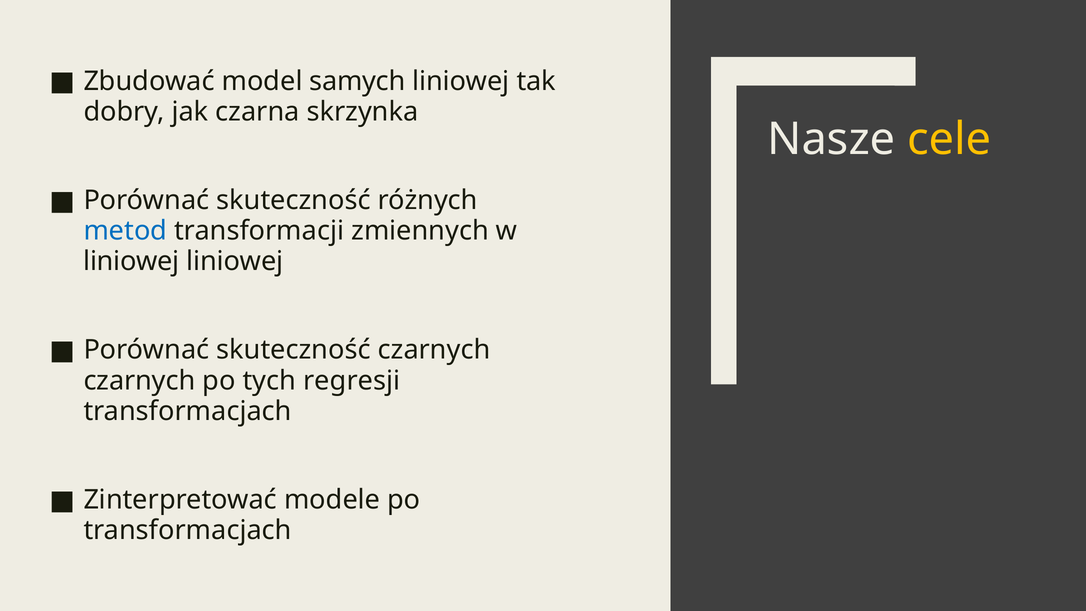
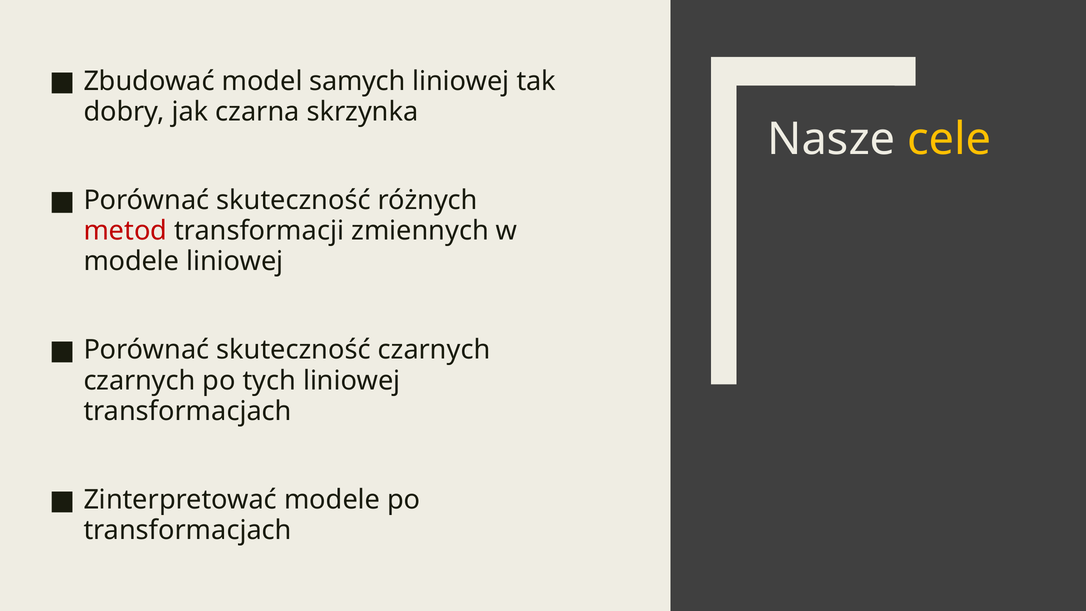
metod colour: blue -> red
liniowej at (131, 261): liniowej -> modele
tych regresji: regresji -> liniowej
